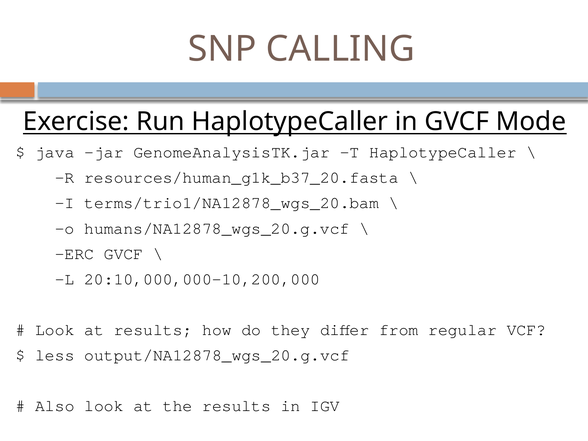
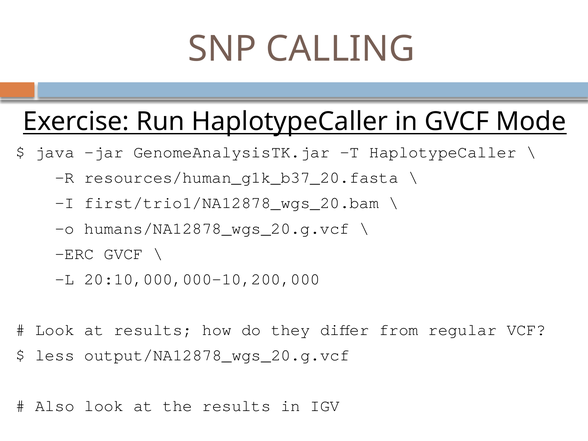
terms/trio1/NA12878_wgs_20.bam: terms/trio1/NA12878_wgs_20.bam -> first/trio1/NA12878_wgs_20.bam
